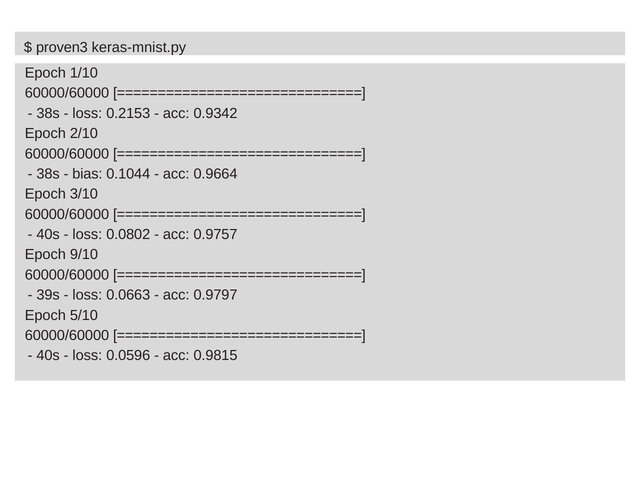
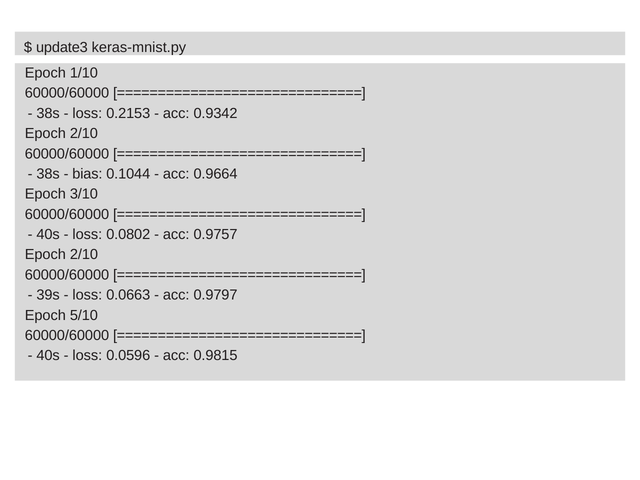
proven3: proven3 -> update3
9/10 at (84, 255): 9/10 -> 2/10
